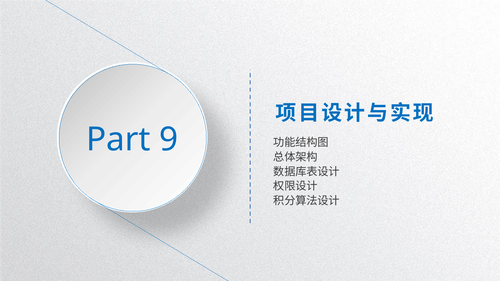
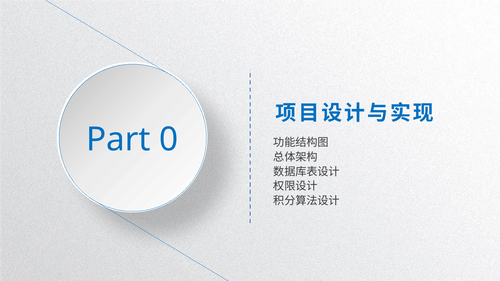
9: 9 -> 0
